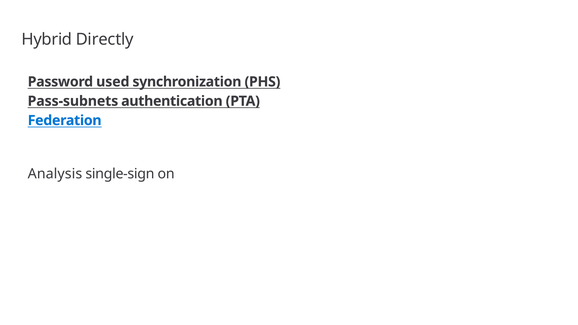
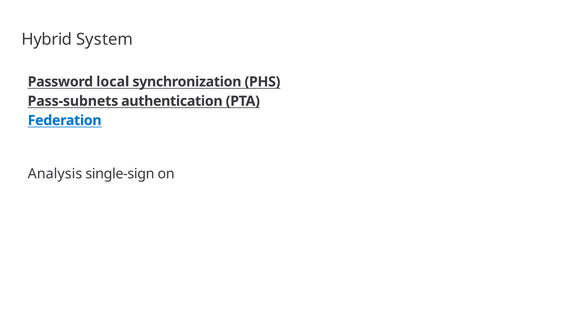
Directly: Directly -> System
used: used -> local
